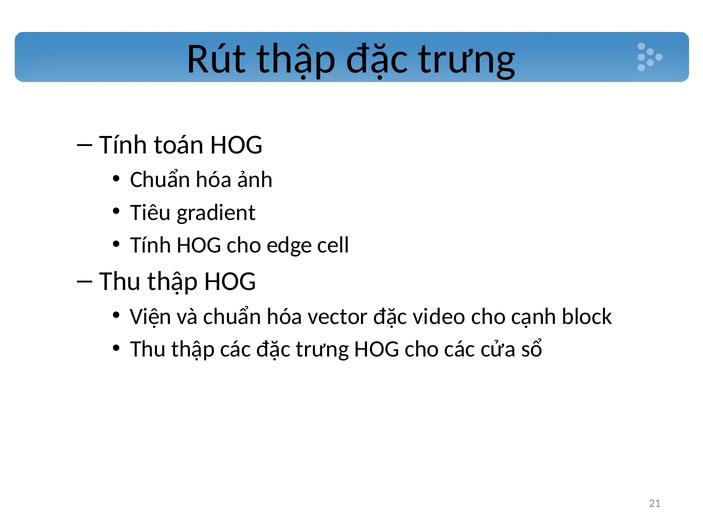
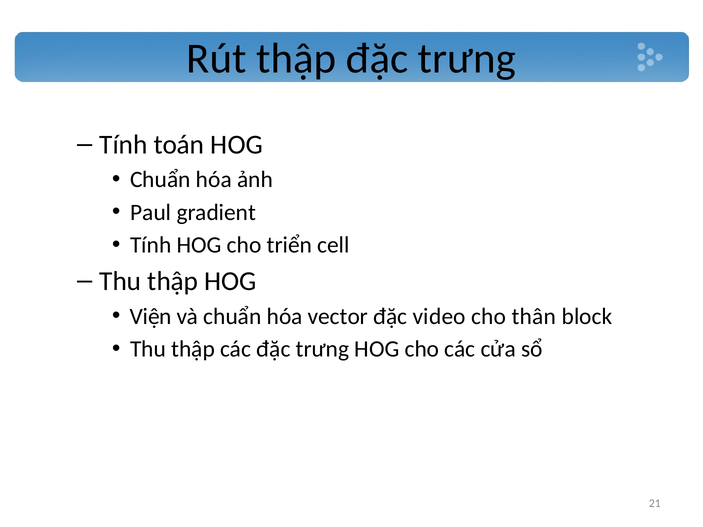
Tiêu: Tiêu -> Paul
edge: edge -> triển
cạnh: cạnh -> thân
